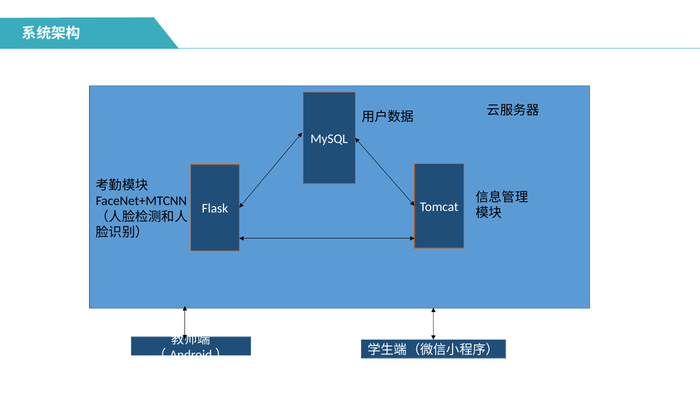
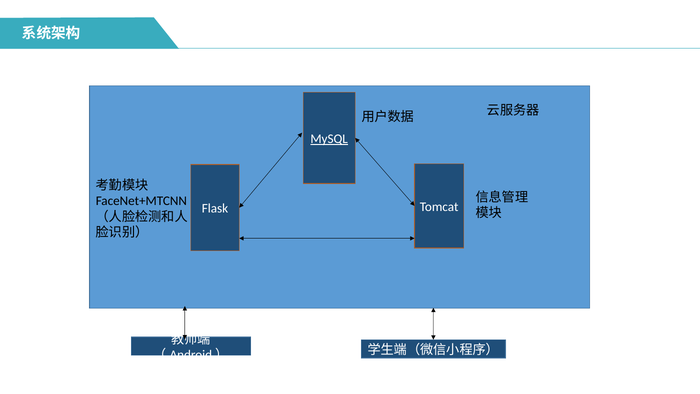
MySQL underline: none -> present
